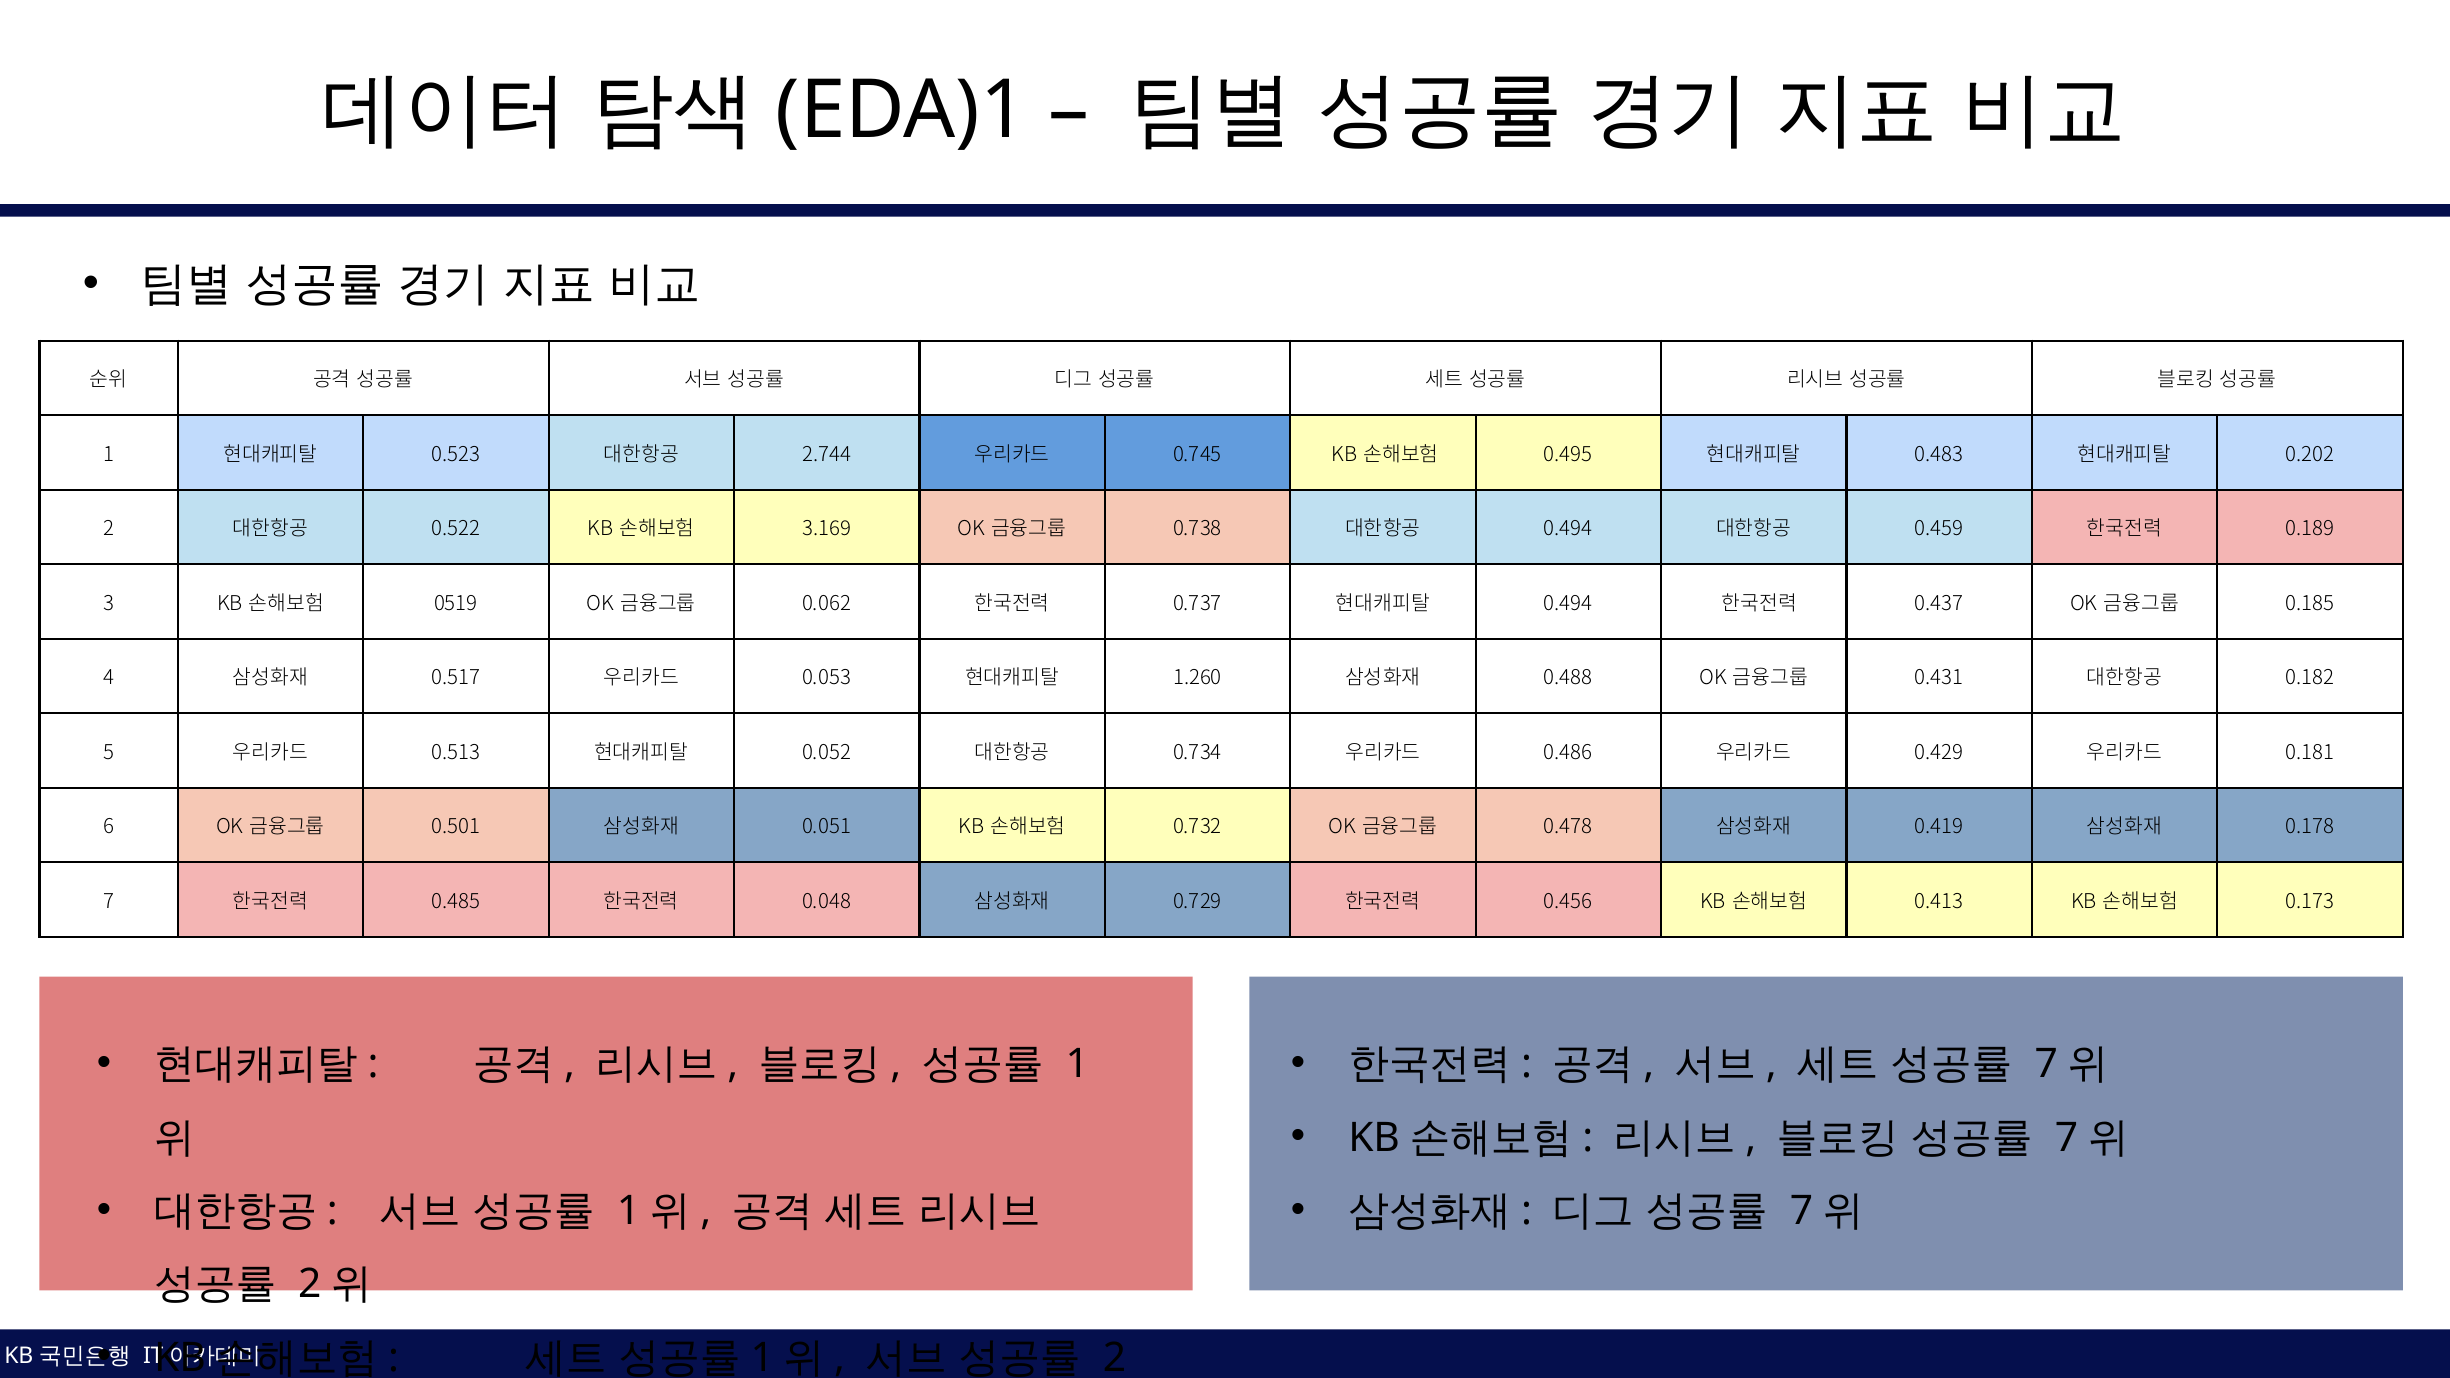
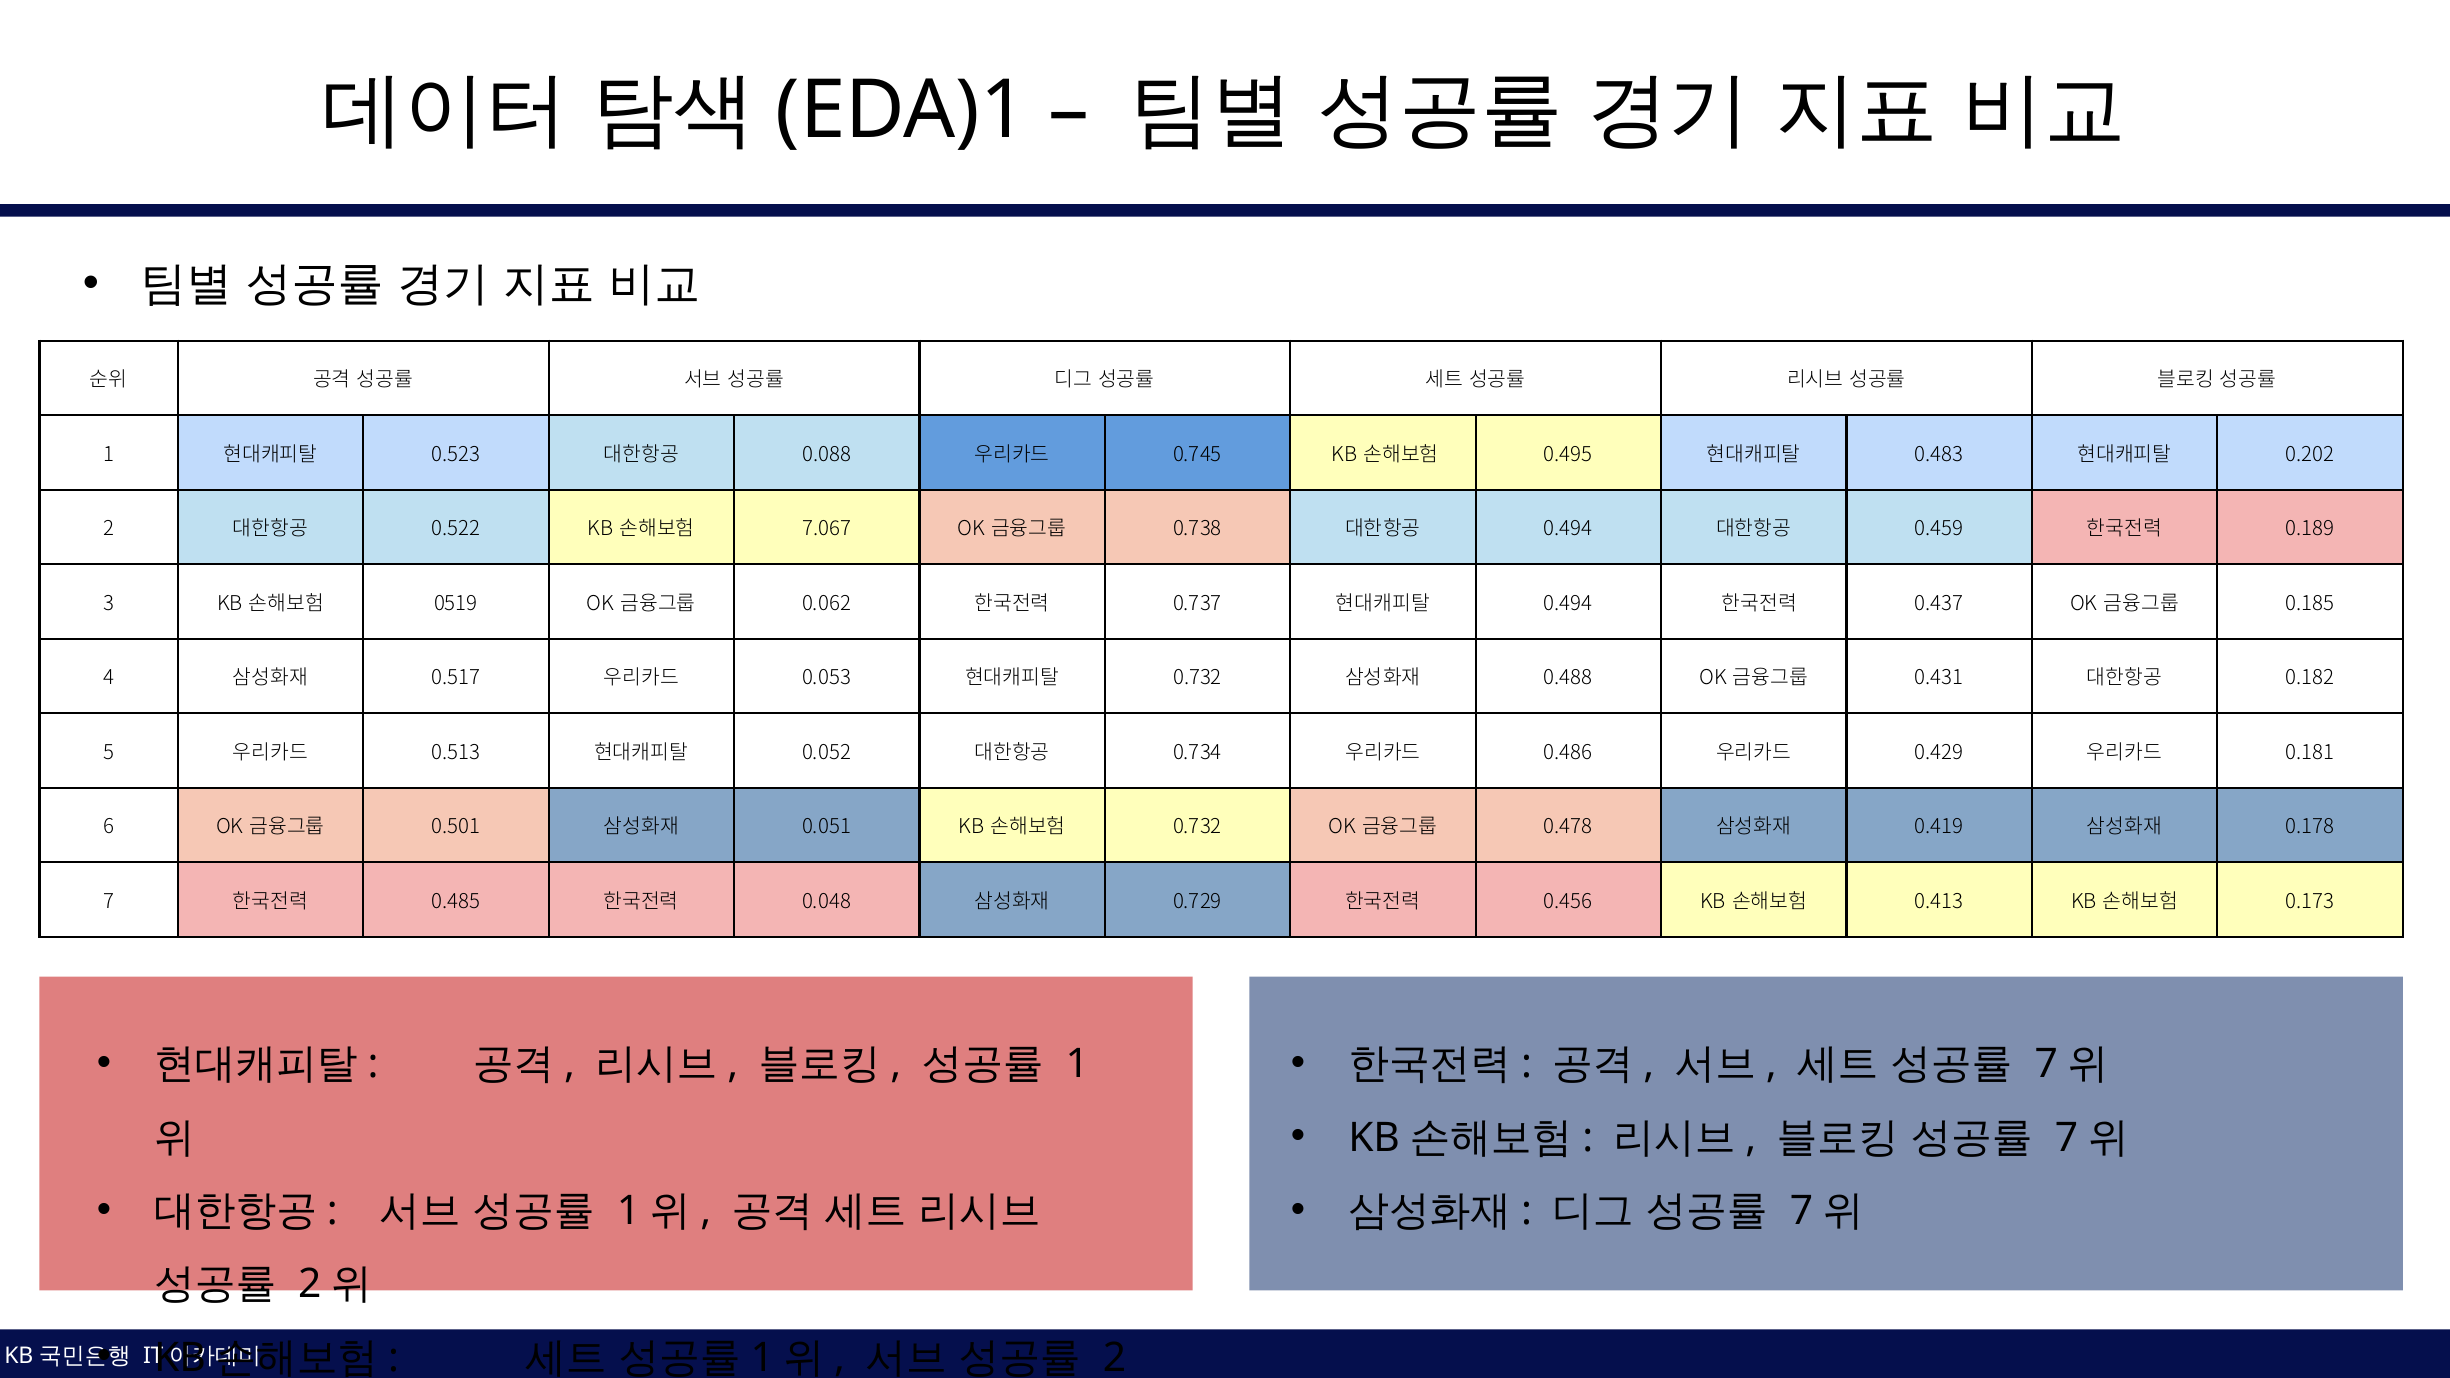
2.744: 2.744 -> 0.088
3.169: 3.169 -> 7.067
1.260 at (1197, 678): 1.260 -> 0.732
